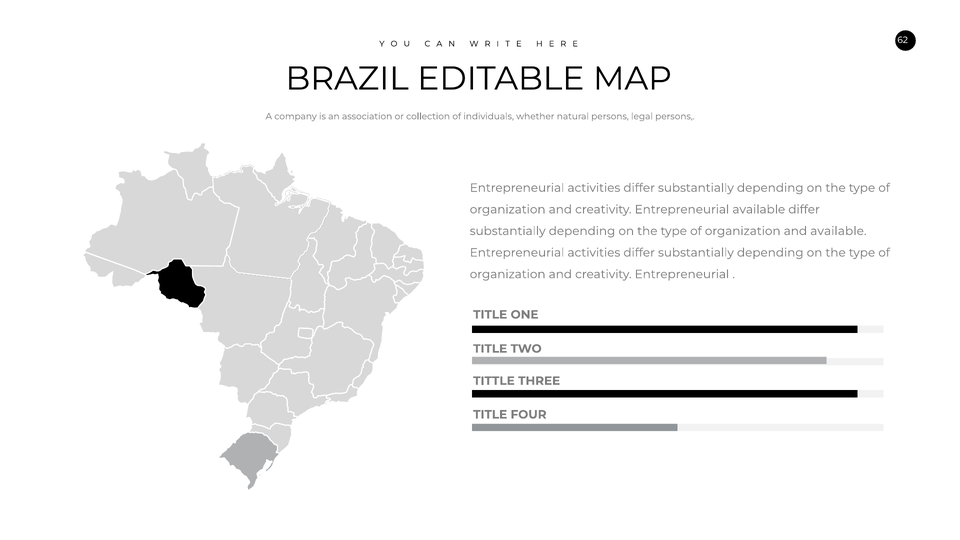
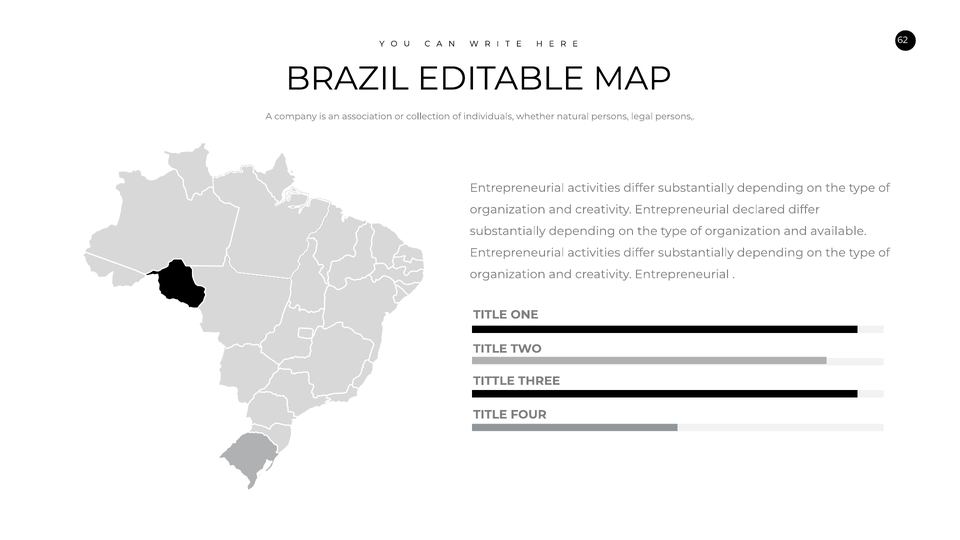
Entrepreneurial available: available -> declared
